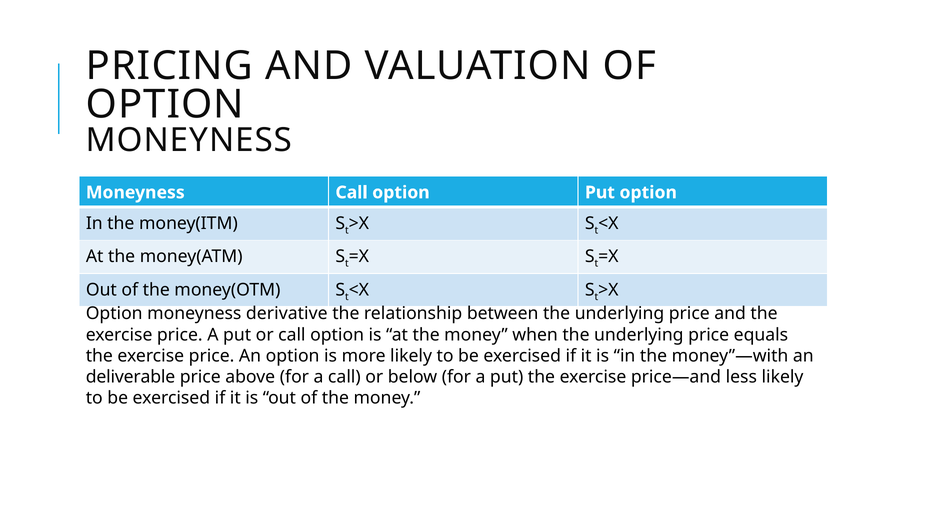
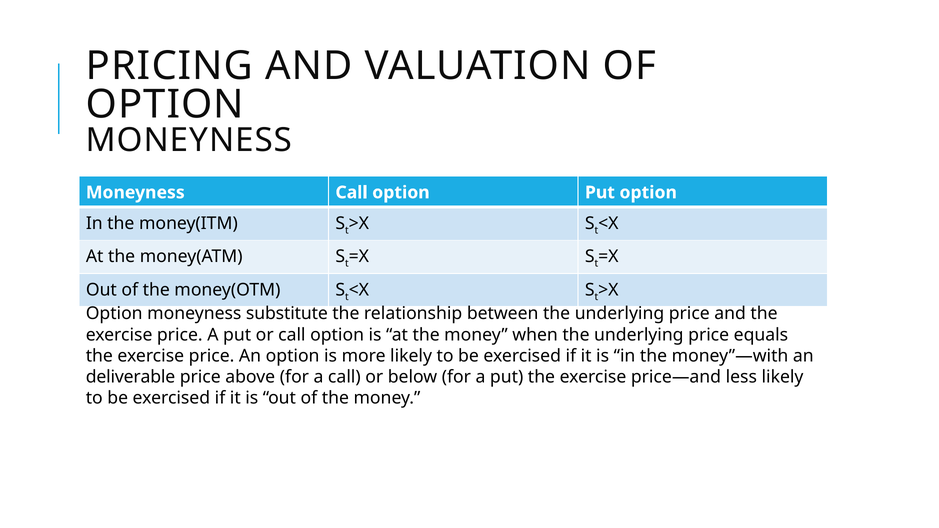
derivative: derivative -> substitute
